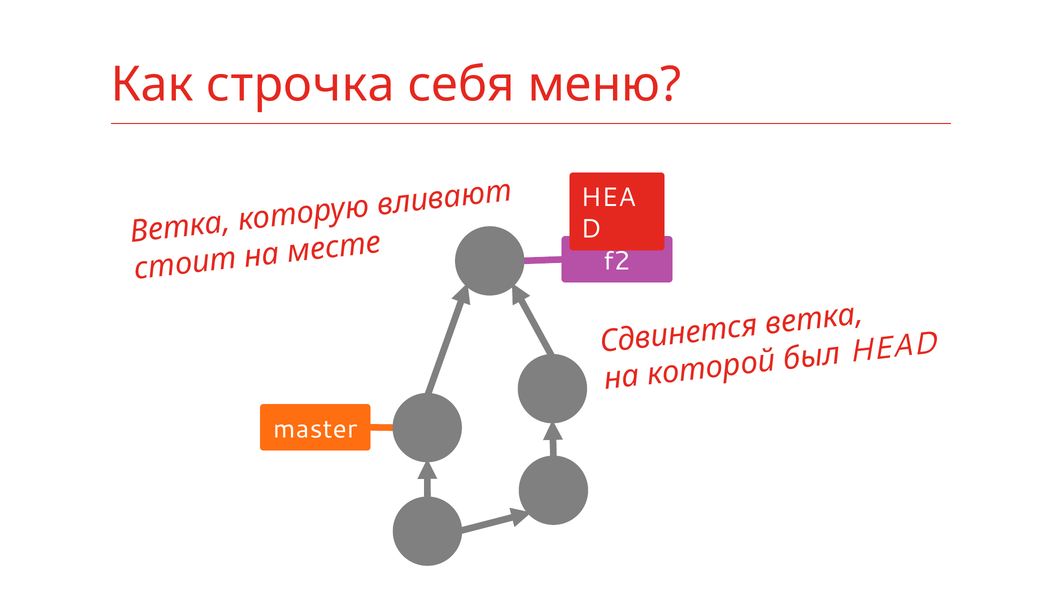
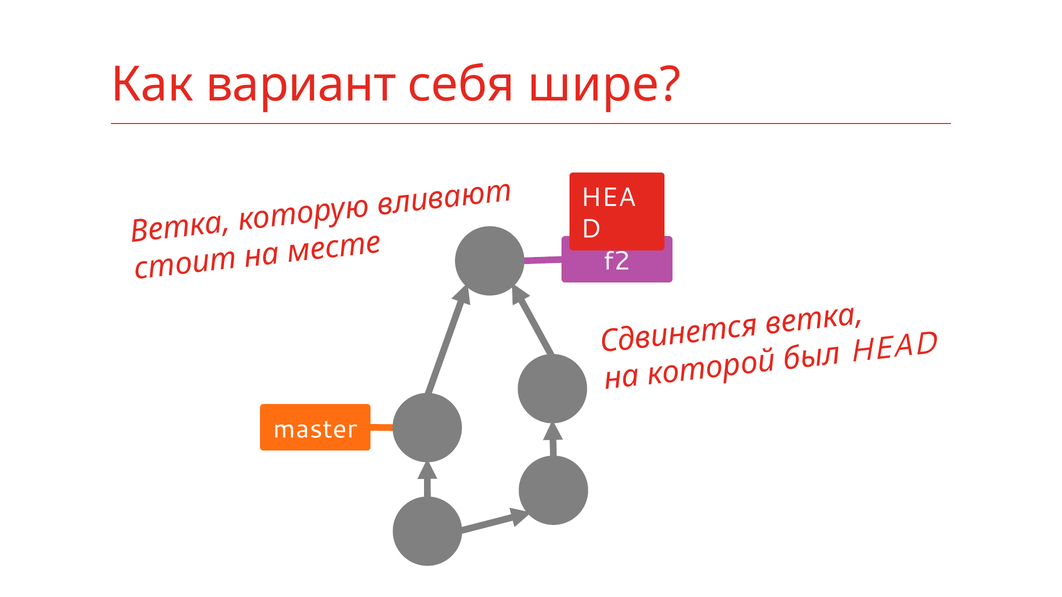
строчка: строчка -> вариант
меню: меню -> шире
